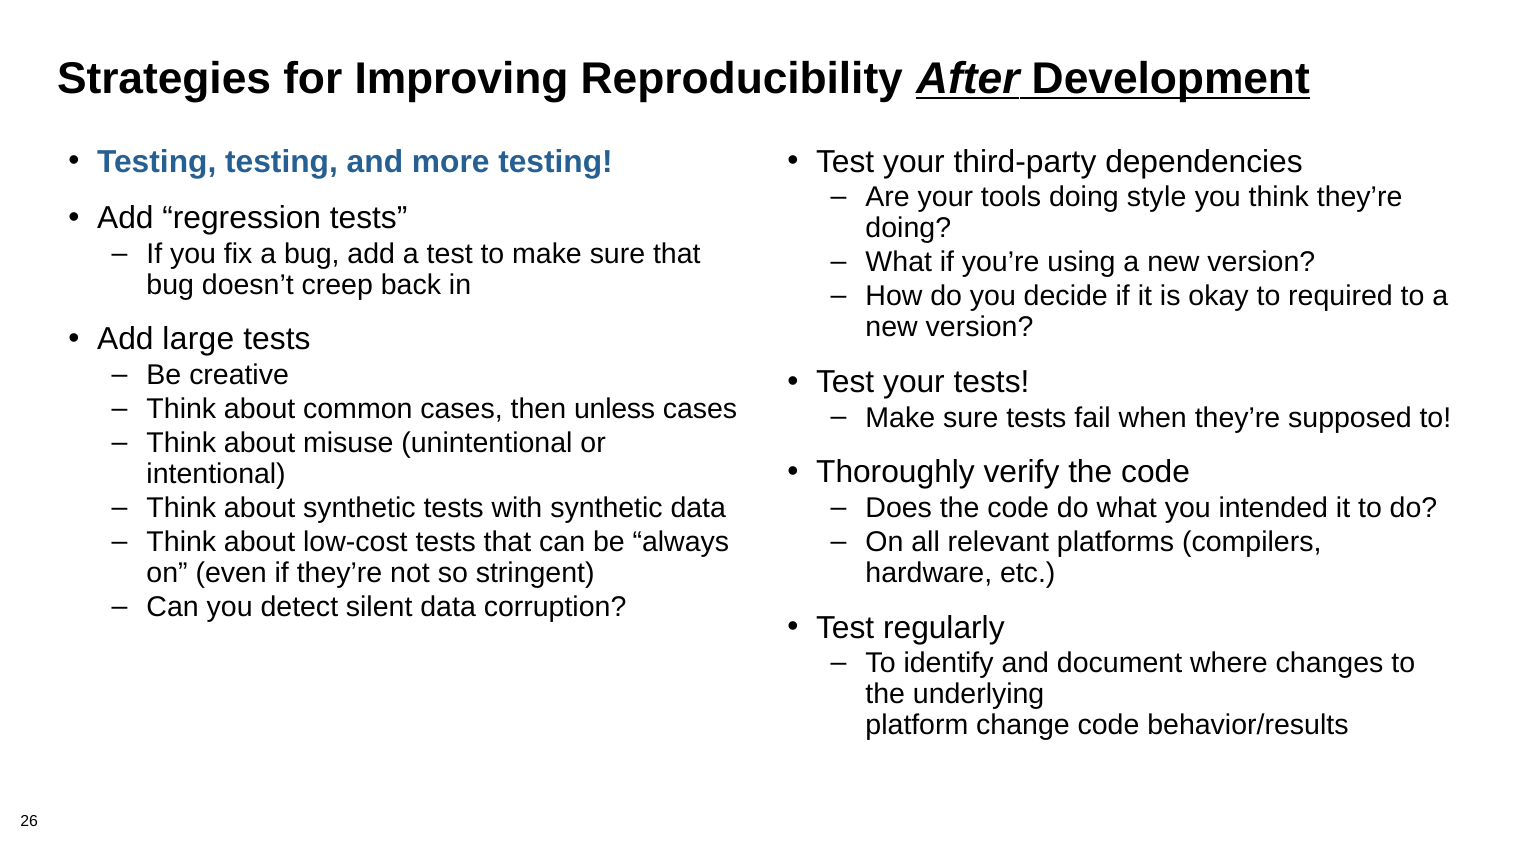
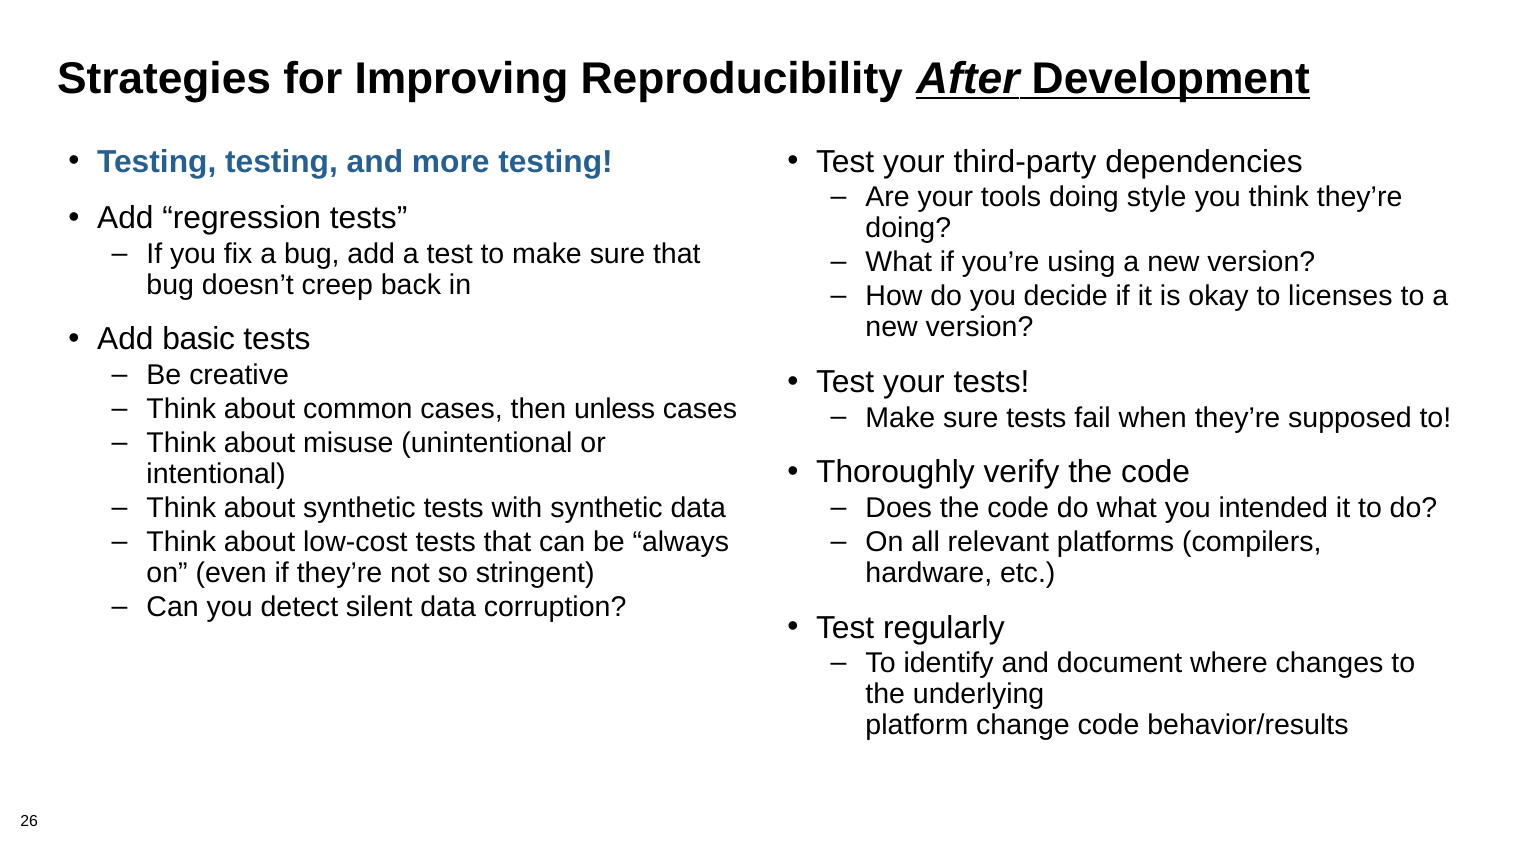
required: required -> licenses
large: large -> basic
